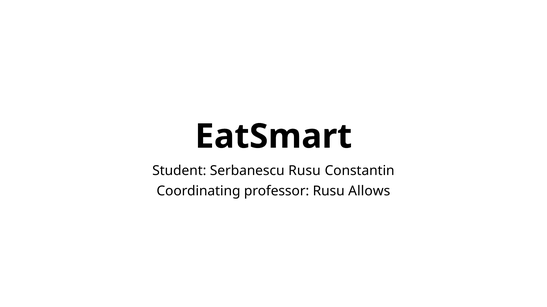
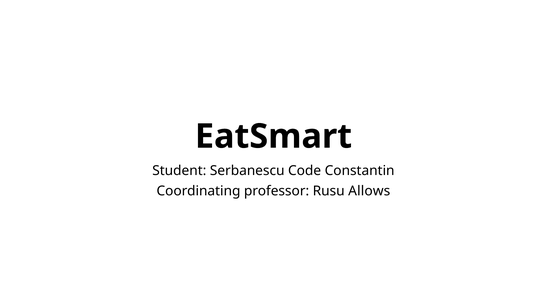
Serbanescu Rusu: Rusu -> Code
